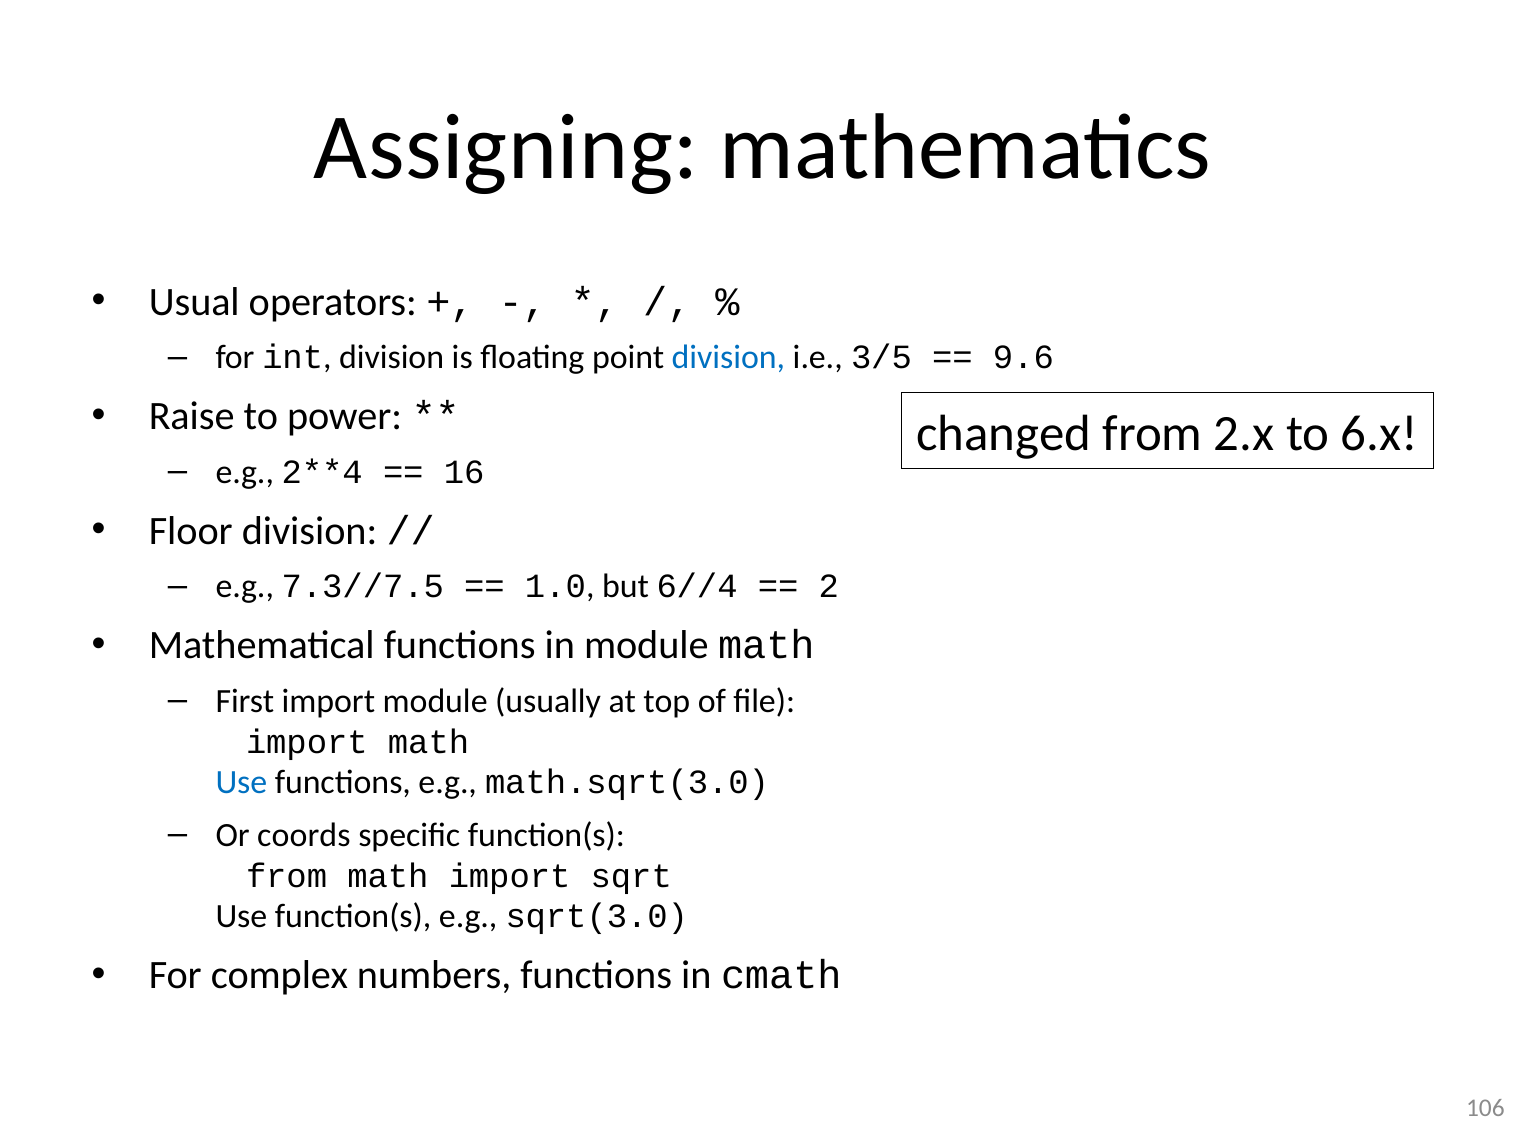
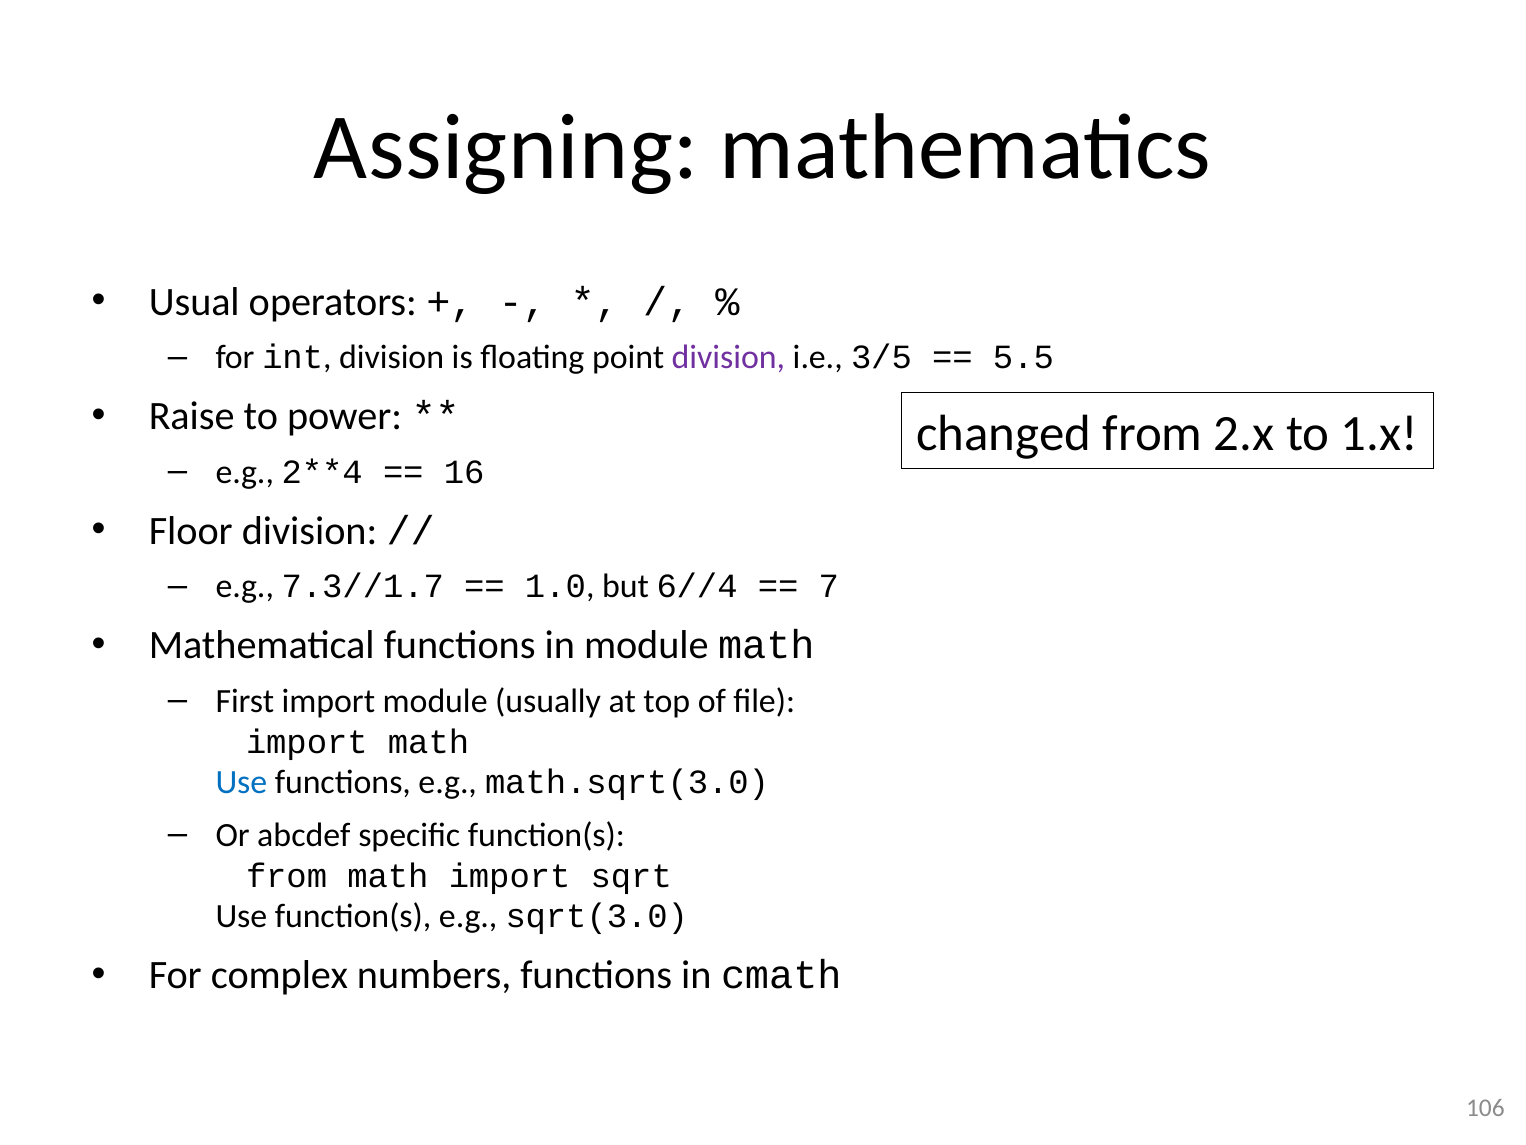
division at (728, 358) colour: blue -> purple
9.6: 9.6 -> 5.5
6.x: 6.x -> 1.x
7.3//7.5: 7.3//7.5 -> 7.3//1.7
2: 2 -> 7
coords: coords -> abcdef
